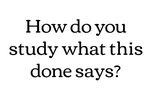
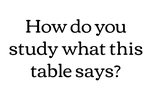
done: done -> table
